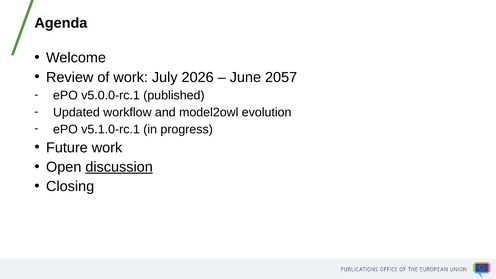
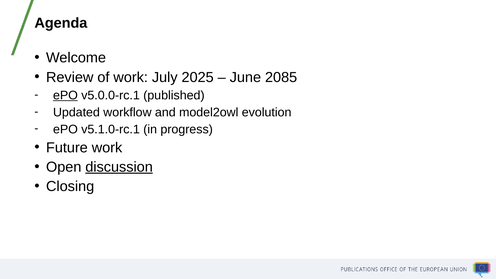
2026: 2026 -> 2025
2057: 2057 -> 2085
ePO at (65, 95) underline: none -> present
